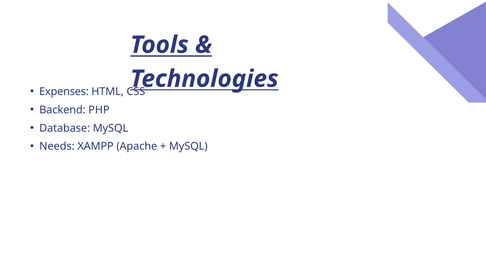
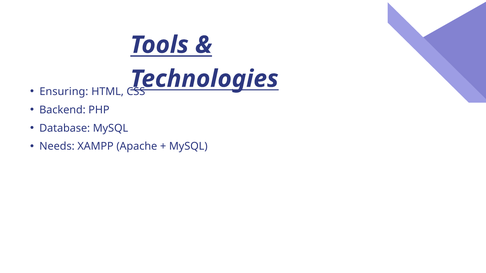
Expenses: Expenses -> Ensuring
